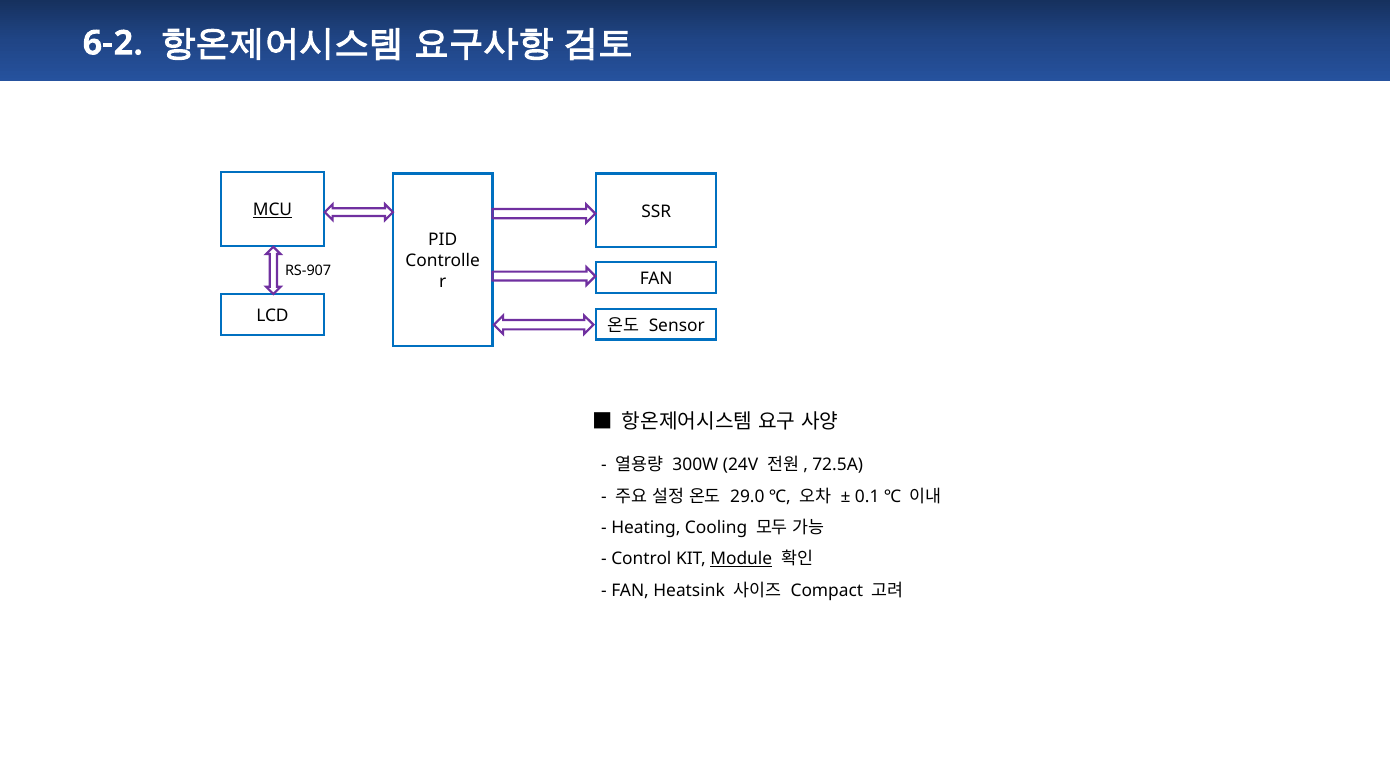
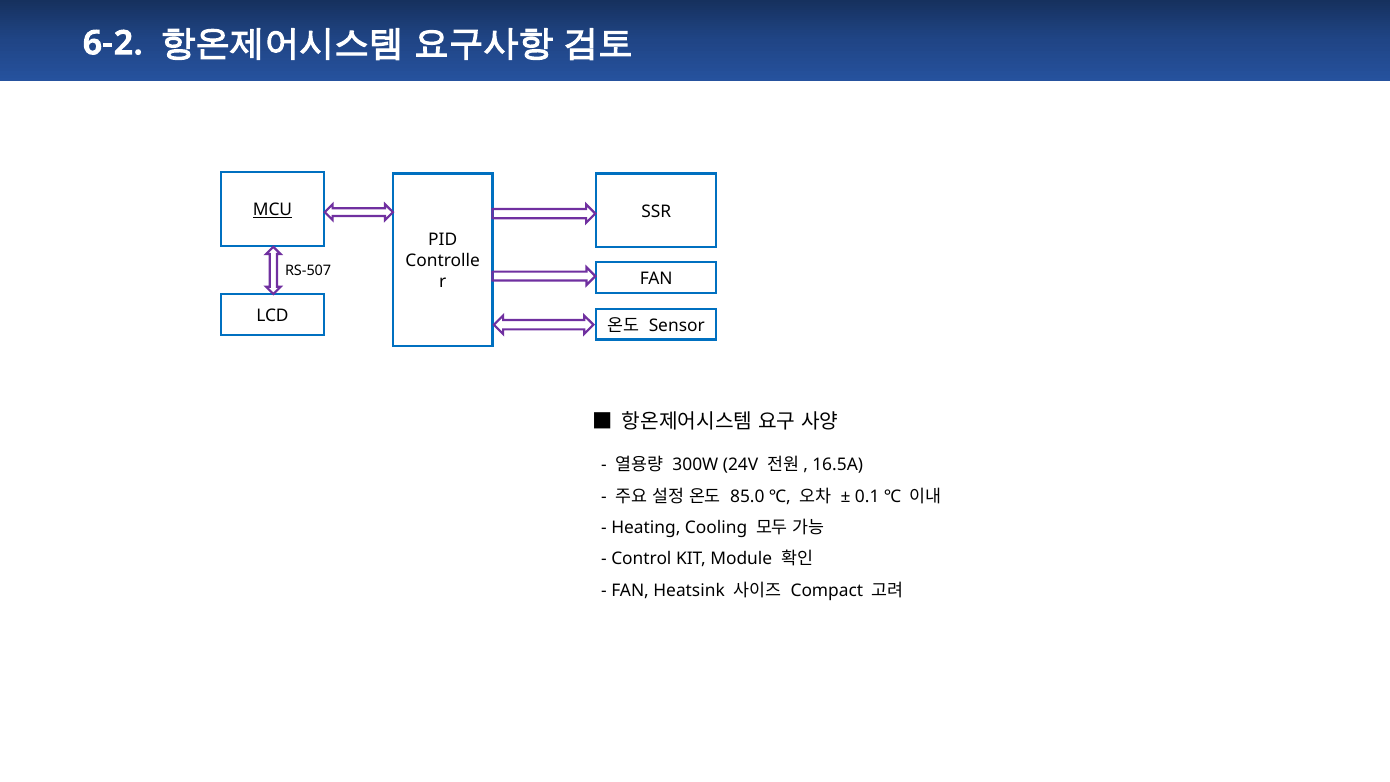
RS-907: RS-907 -> RS-507
72.5A: 72.5A -> 16.5A
29.0: 29.0 -> 85.0
Module underline: present -> none
